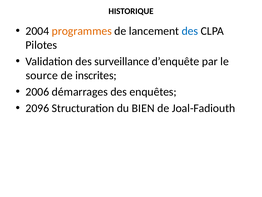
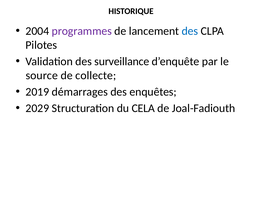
programmes colour: orange -> purple
inscrites: inscrites -> collecte
2006: 2006 -> 2019
2096: 2096 -> 2029
BIEN: BIEN -> CELA
